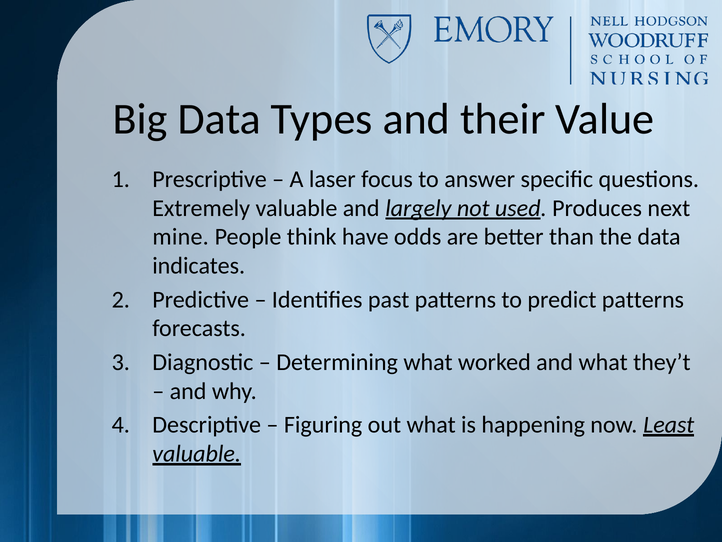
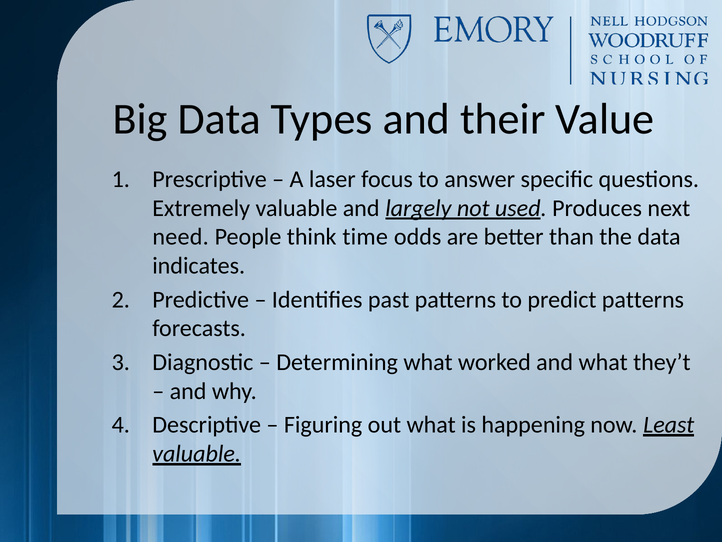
mine: mine -> need
have: have -> time
